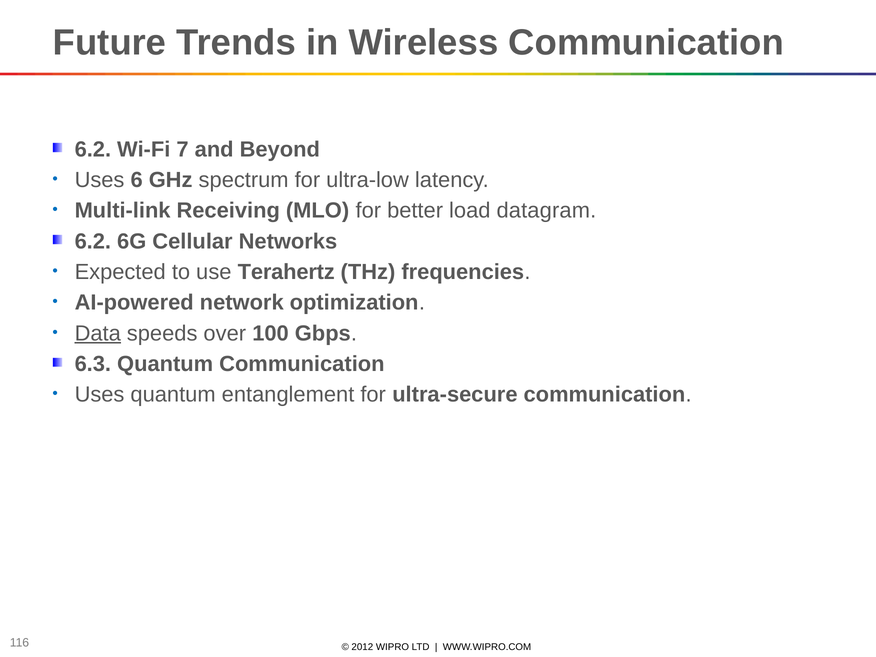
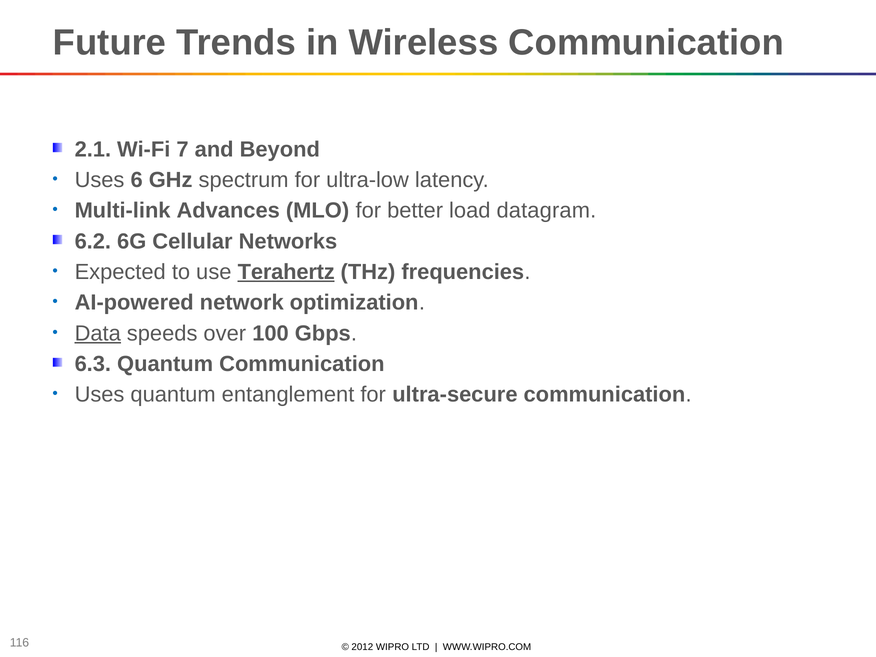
6.2 at (93, 149): 6.2 -> 2.1
Receiving: Receiving -> Advances
Terahertz underline: none -> present
